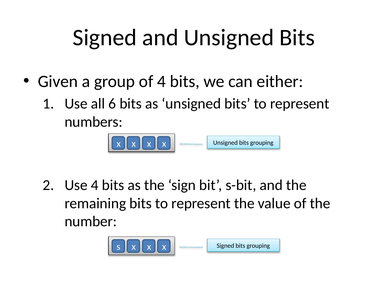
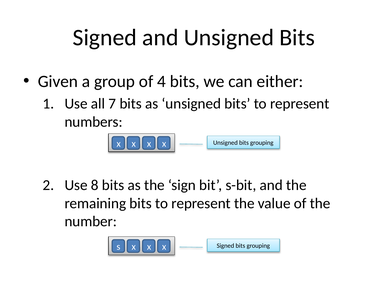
6: 6 -> 7
Use 4: 4 -> 8
